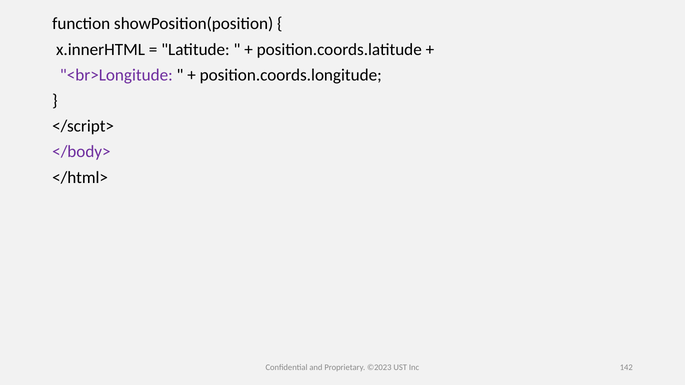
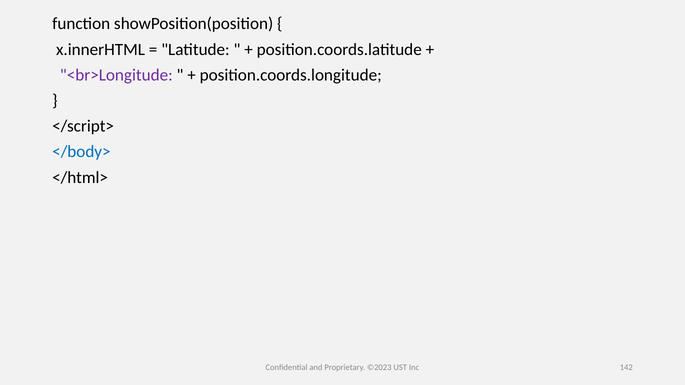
</body> colour: purple -> blue
